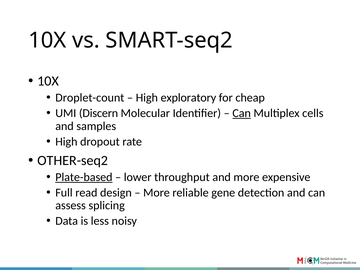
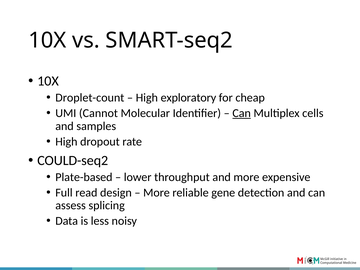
Discern: Discern -> Cannot
OTHER-seq2: OTHER-seq2 -> COULD-seq2
Plate-based underline: present -> none
